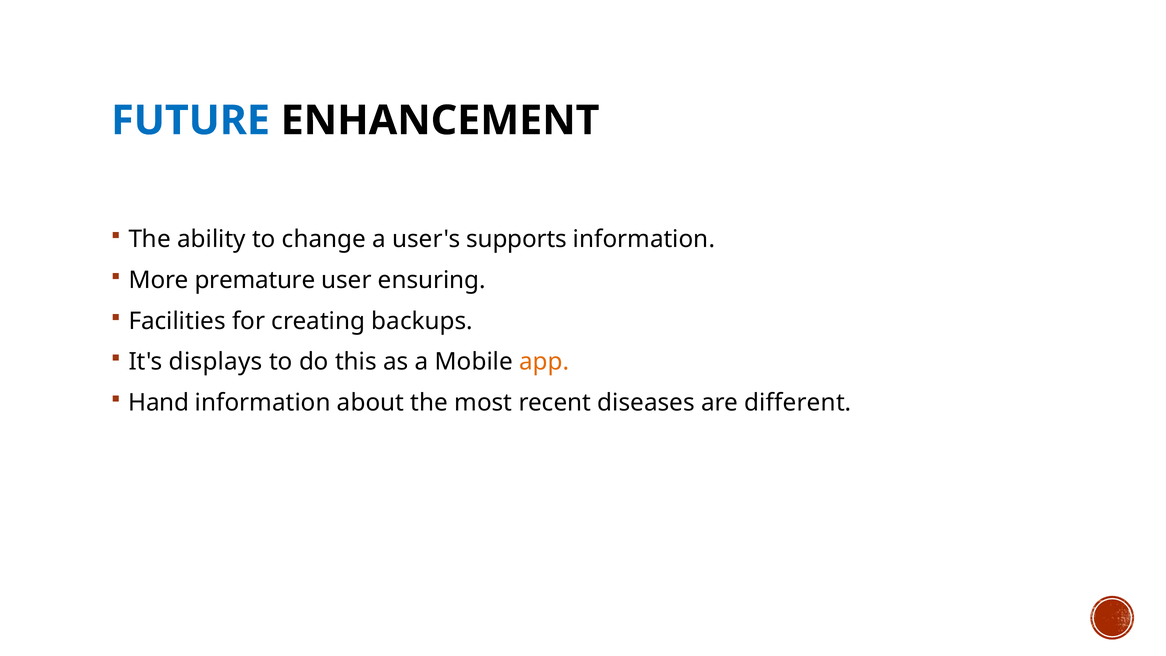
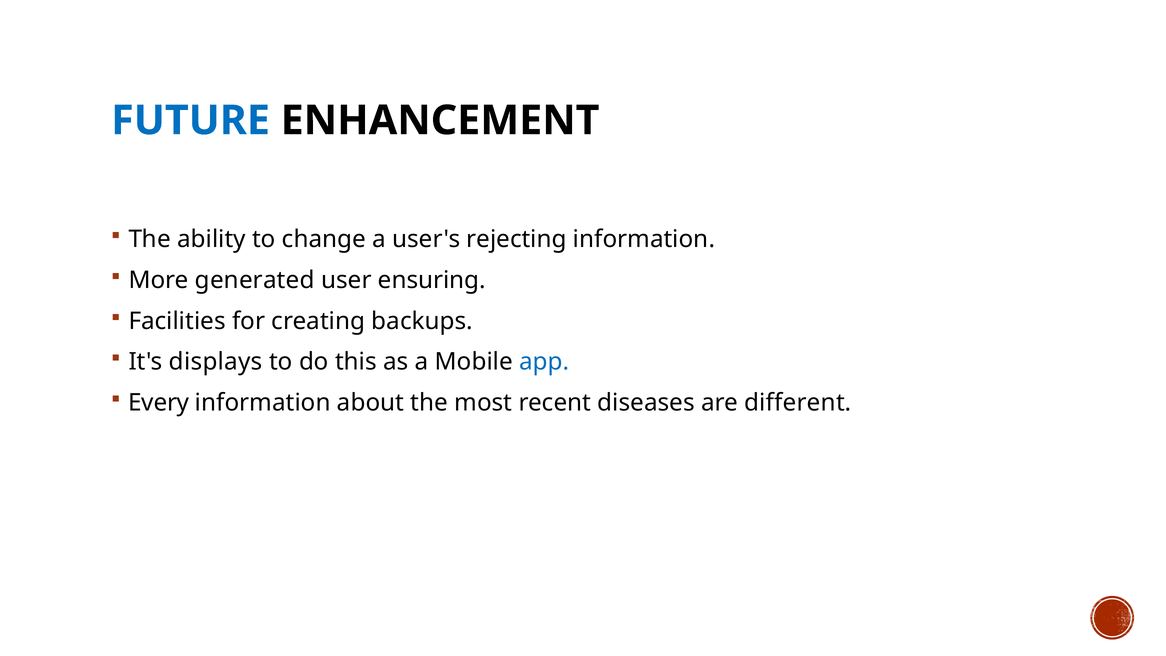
supports: supports -> rejecting
premature: premature -> generated
app colour: orange -> blue
Hand: Hand -> Every
